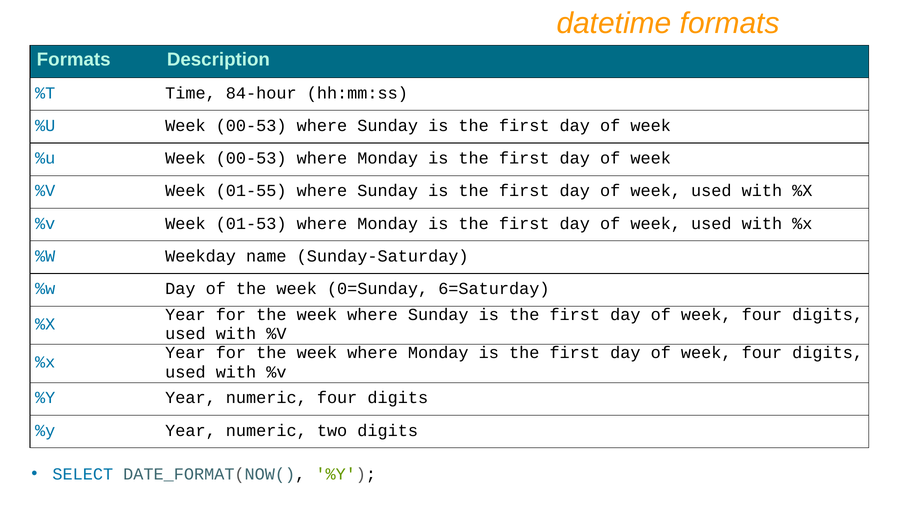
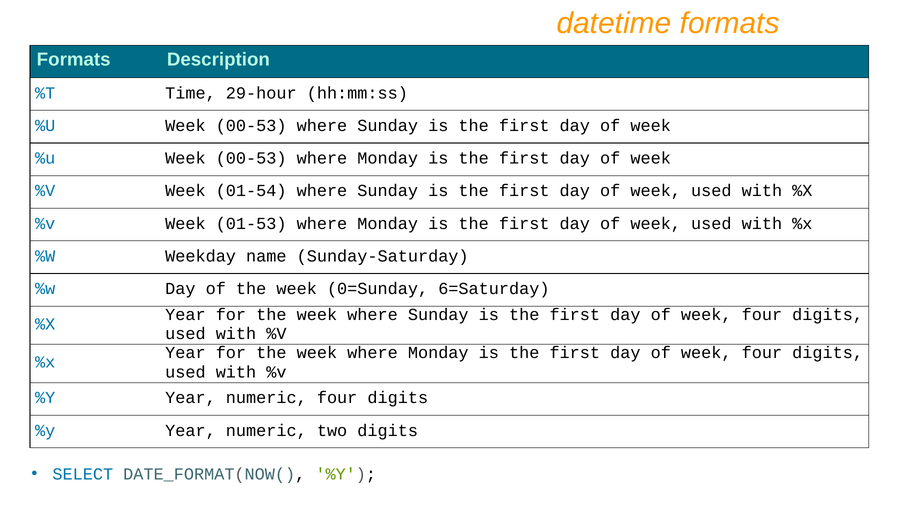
84-hour: 84-hour -> 29-hour
01-55: 01-55 -> 01-54
